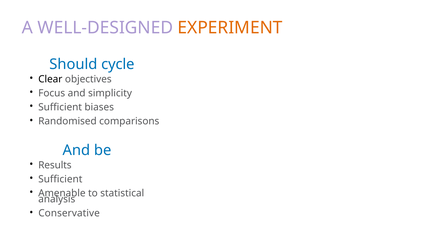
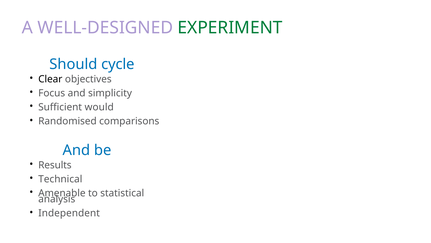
EXPERIMENT colour: orange -> green
biases: biases -> would
Sufficient at (60, 179): Sufficient -> Technical
Conservative: Conservative -> Independent
